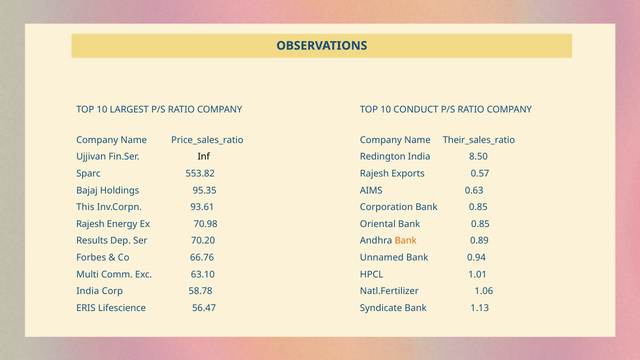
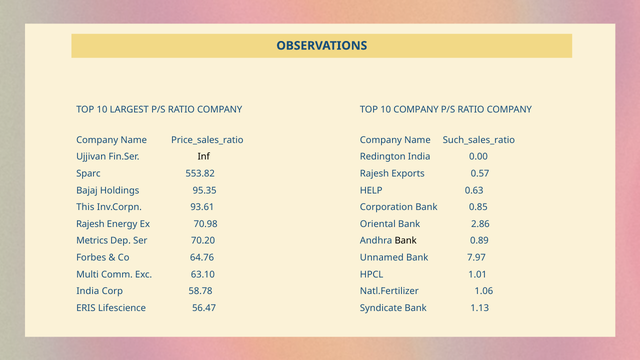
10 CONDUCT: CONDUCT -> COMPANY
Their_sales_ratio: Their_sales_ratio -> Such_sales_ratio
8.50: 8.50 -> 0.00
AIMS: AIMS -> HELP
Oriental Bank 0.85: 0.85 -> 2.86
Results: Results -> Metrics
Bank at (406, 241) colour: orange -> black
66.76: 66.76 -> 64.76
0.94: 0.94 -> 7.97
